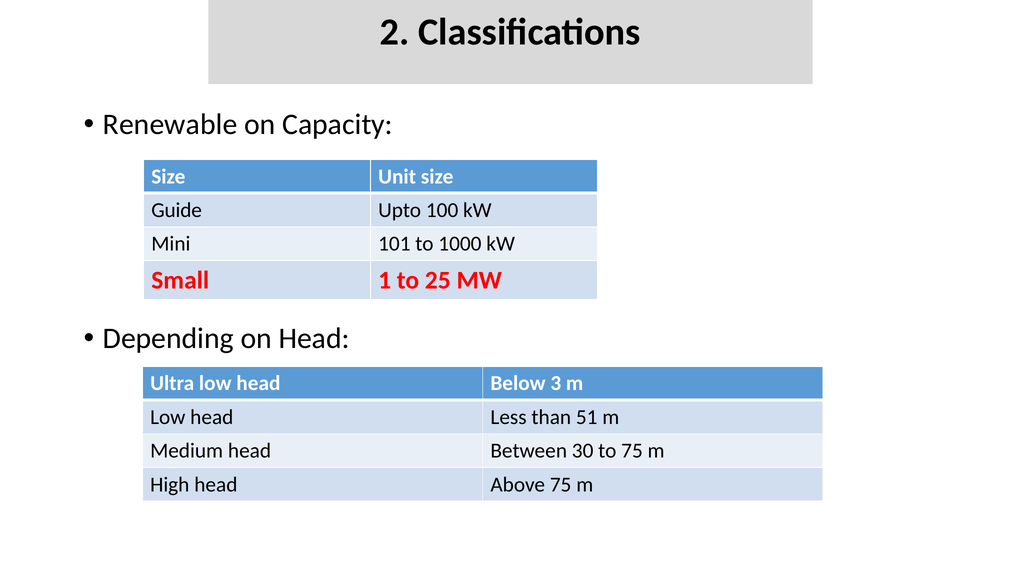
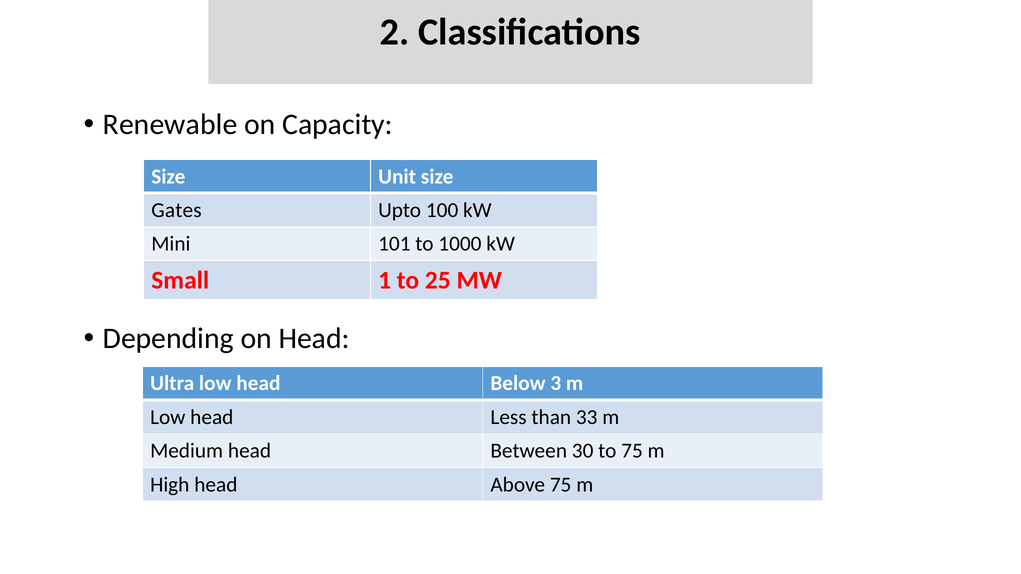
Guide: Guide -> Gates
51: 51 -> 33
